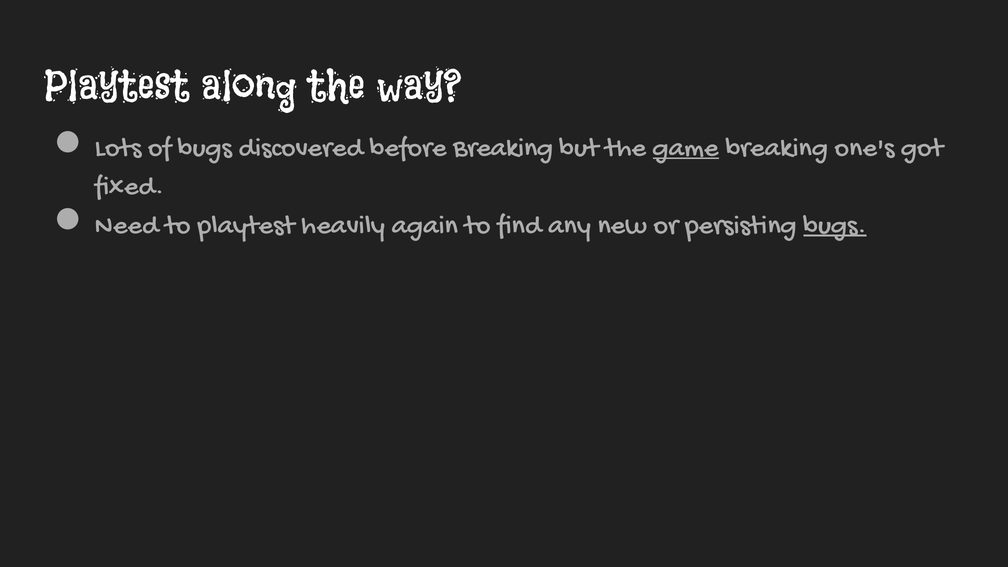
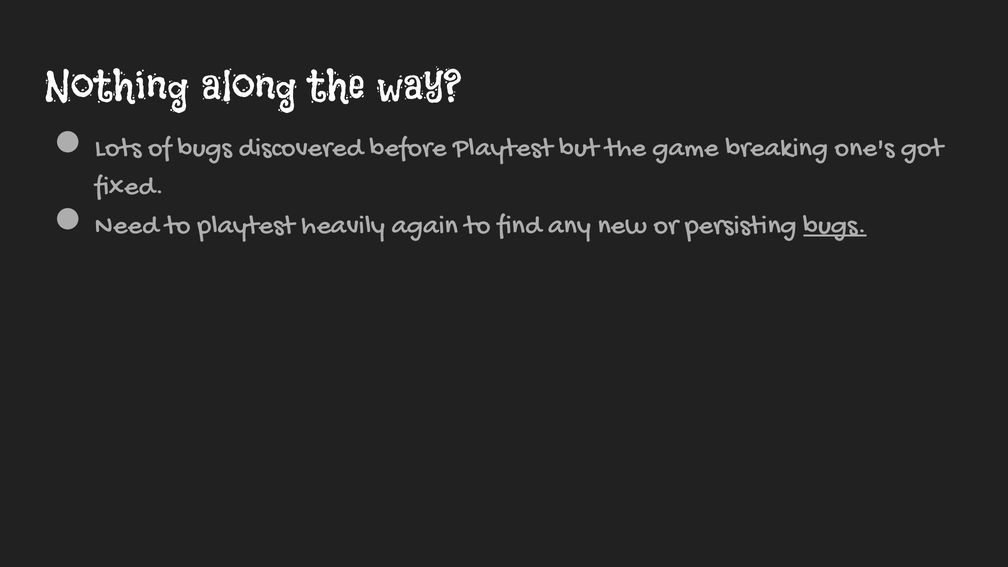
Playtest at (117, 87): Playtest -> Nothing
before Breaking: Breaking -> Playtest
game underline: present -> none
